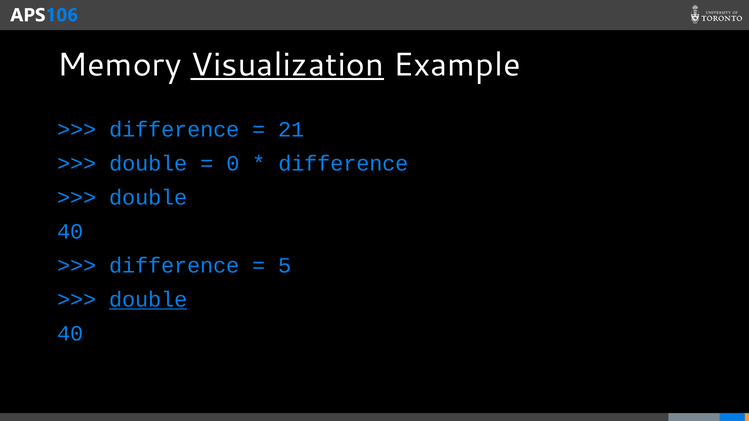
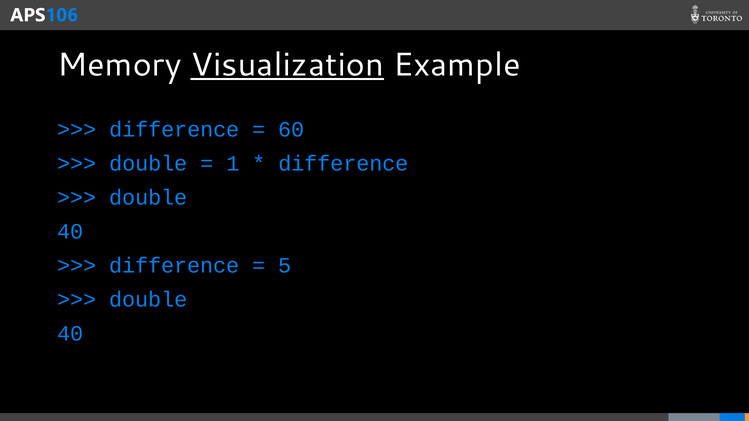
21: 21 -> 60
0: 0 -> 1
double at (148, 300) underline: present -> none
